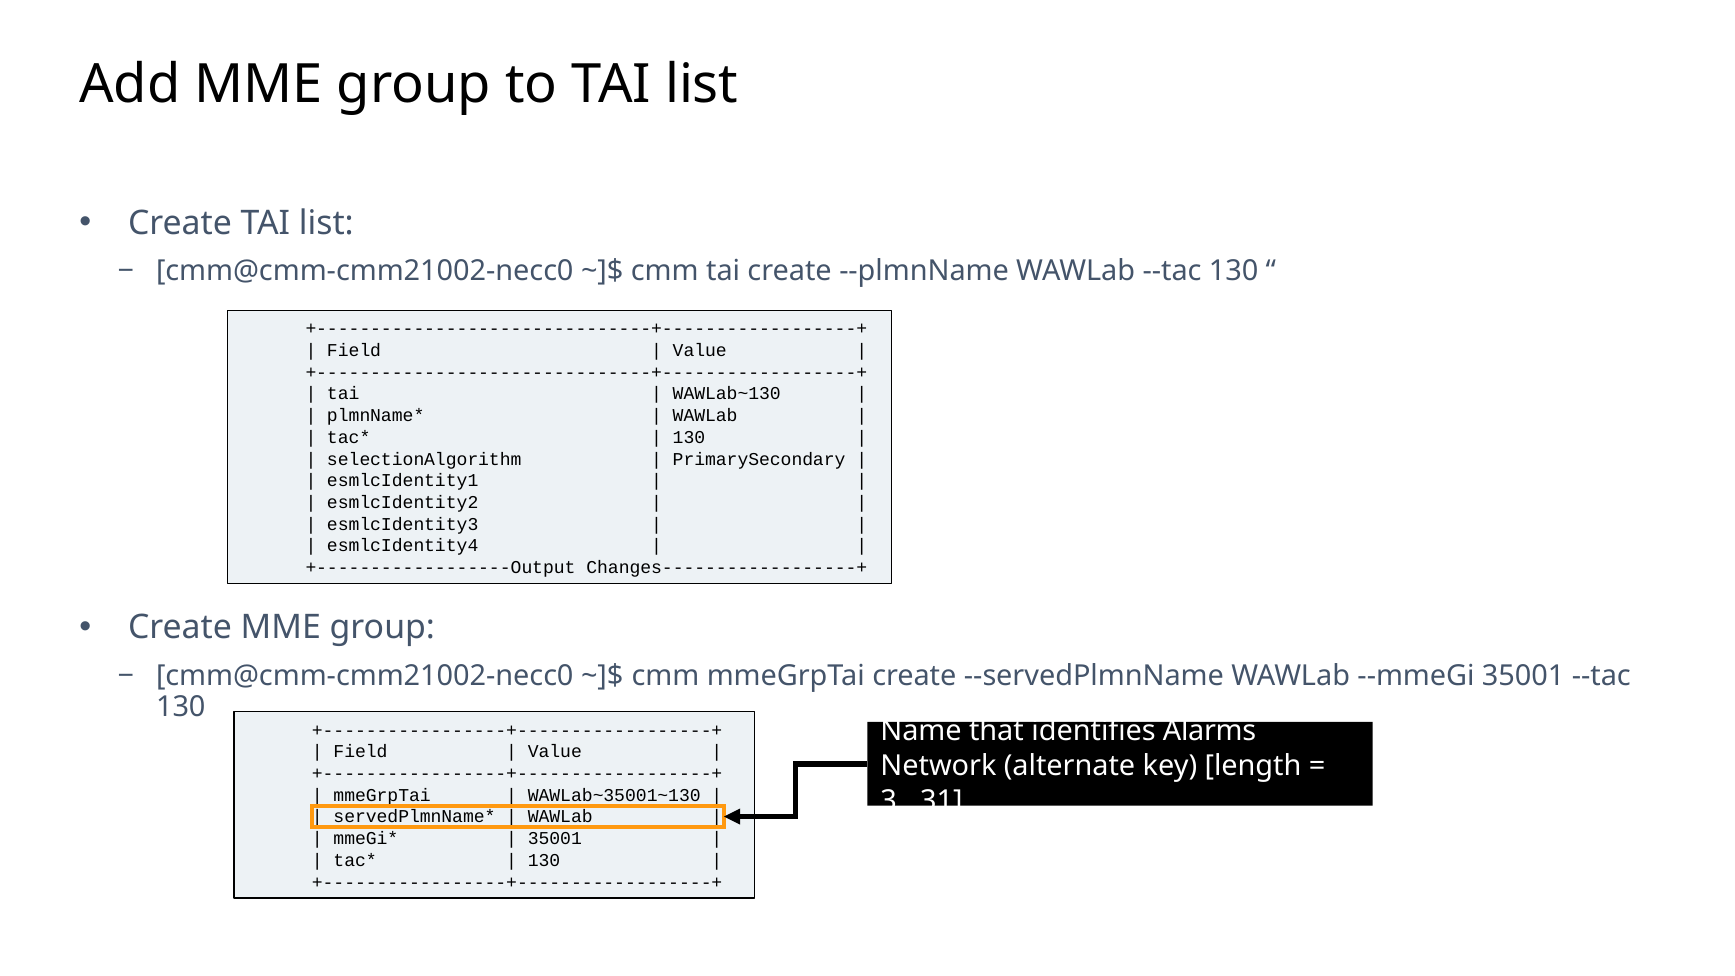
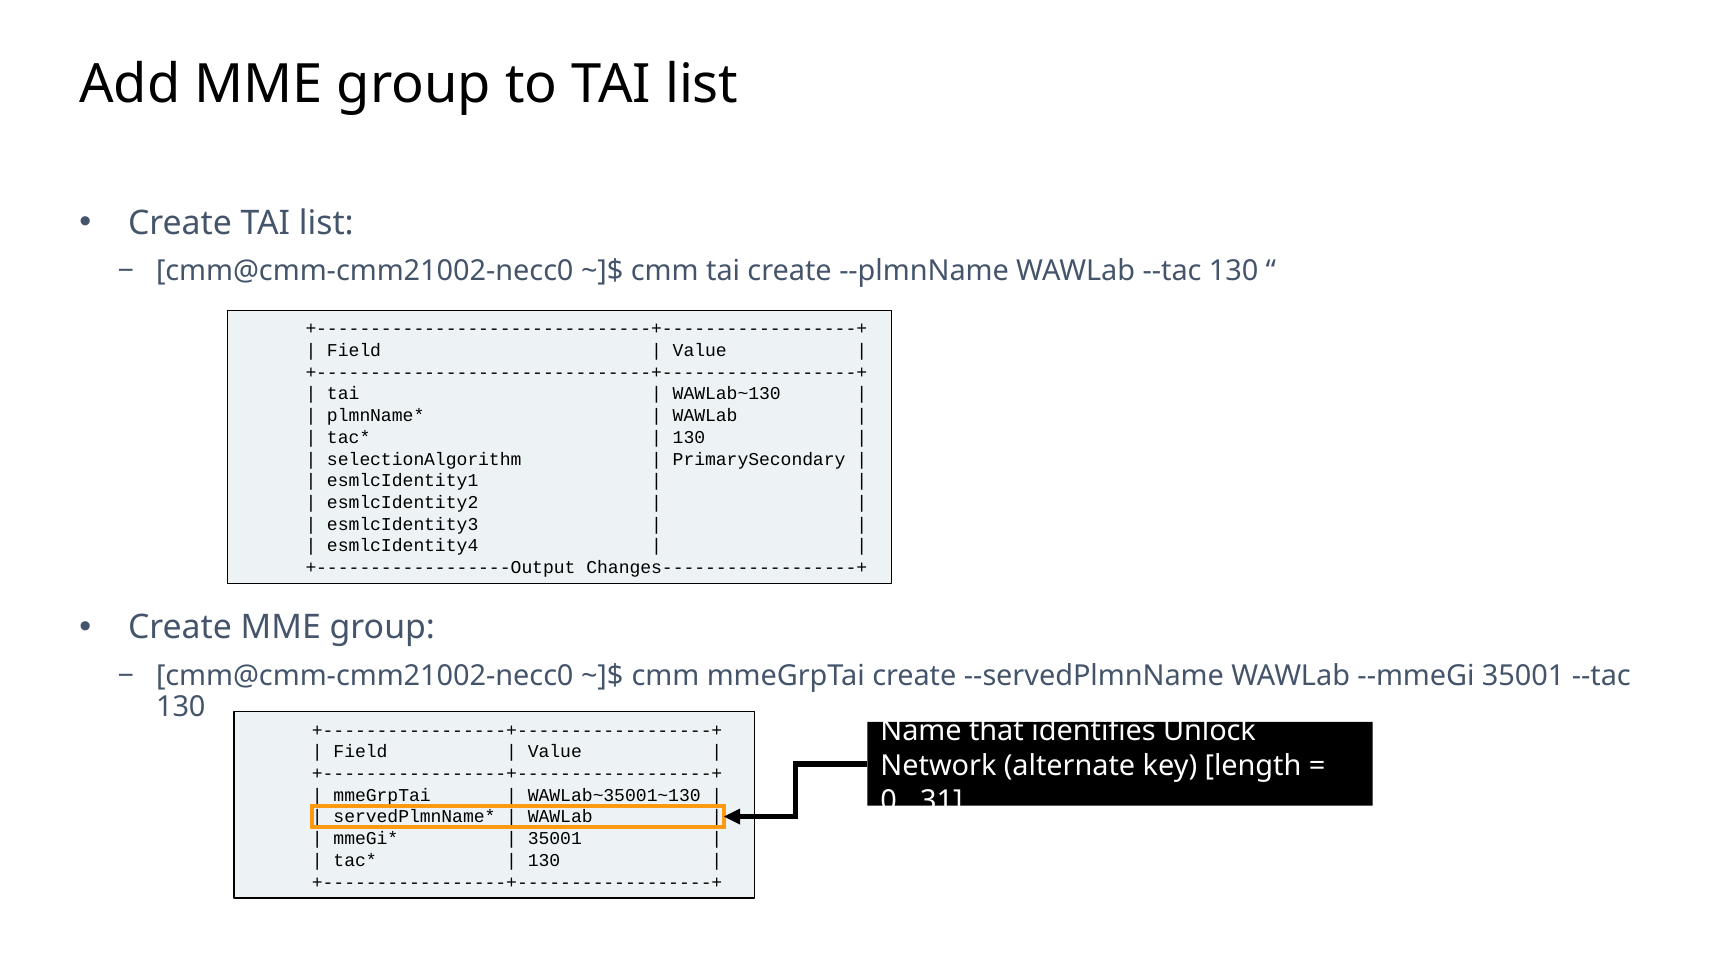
Alarms: Alarms -> Unlock
3...31: 3...31 -> 0...31
